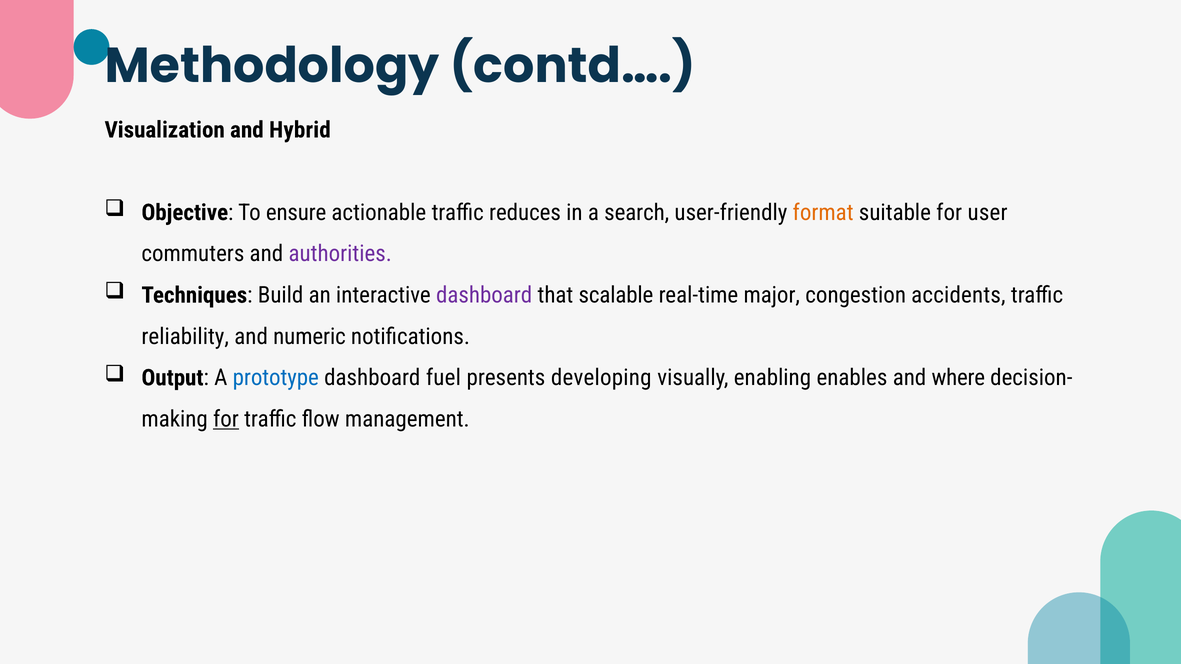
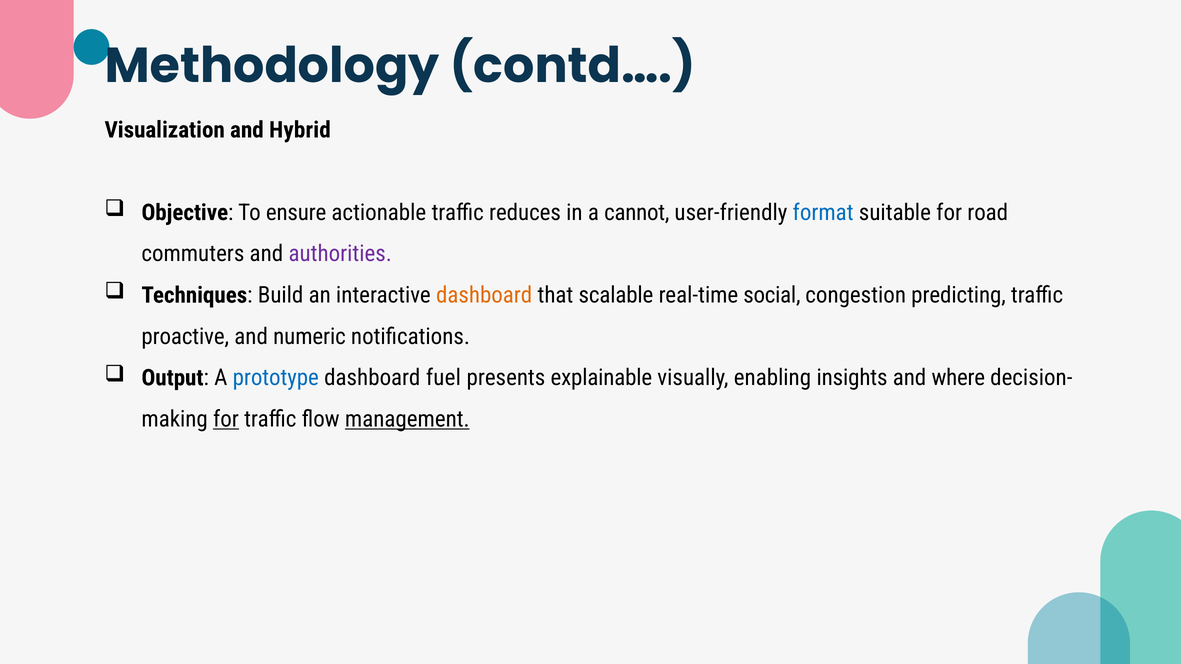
search: search -> cannot
format colour: orange -> blue
user: user -> road
dashboard at (484, 295) colour: purple -> orange
major: major -> social
accidents: accidents -> predicting
reliability: reliability -> proactive
developing: developing -> explainable
enables: enables -> insights
management underline: none -> present
